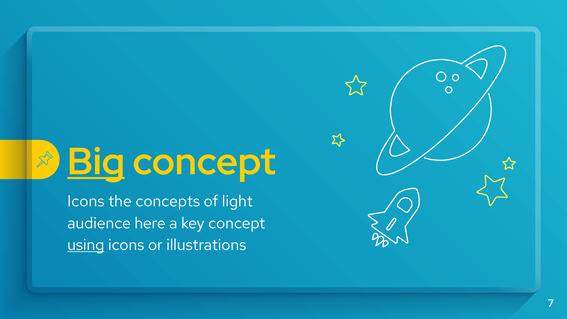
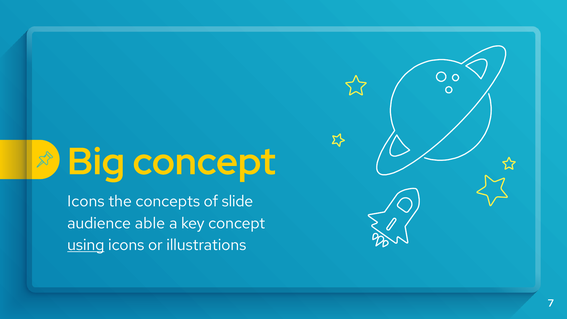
Big underline: present -> none
light: light -> slide
here: here -> able
